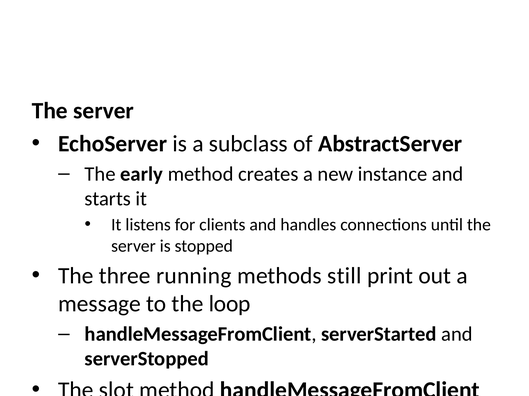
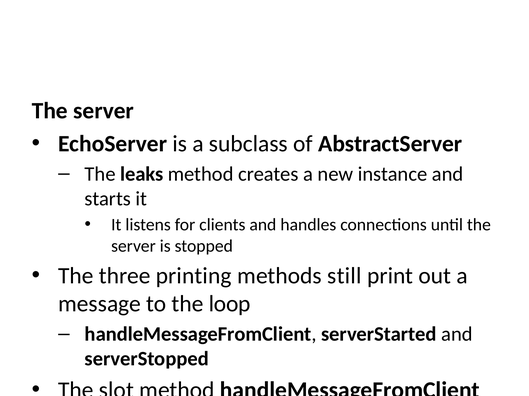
early: early -> leaks
running: running -> printing
